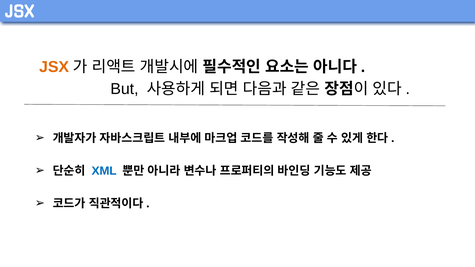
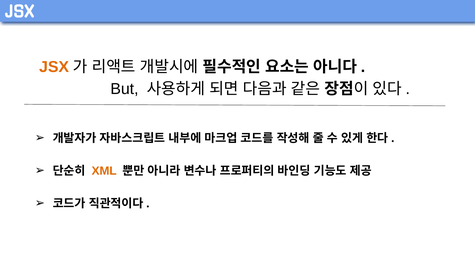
XML colour: blue -> orange
